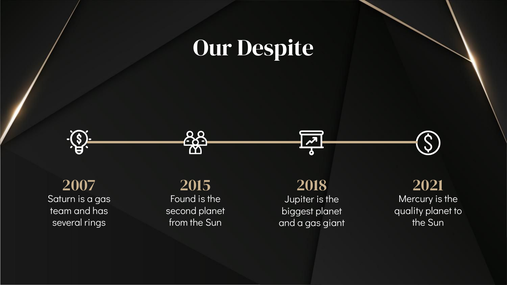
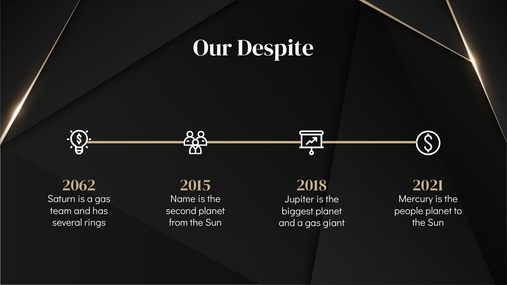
2007: 2007 -> 2062
Found: Found -> Name
quality: quality -> people
